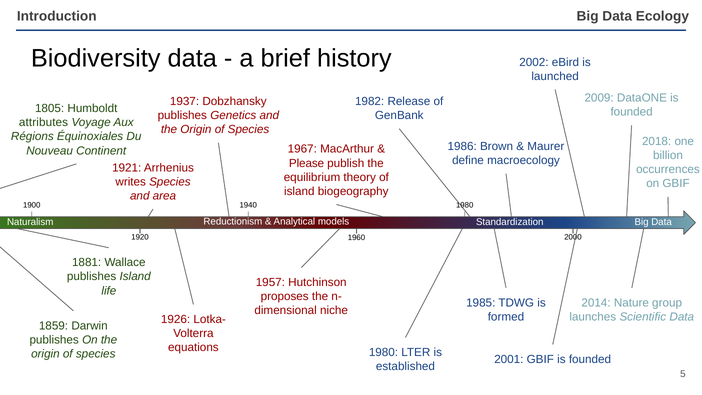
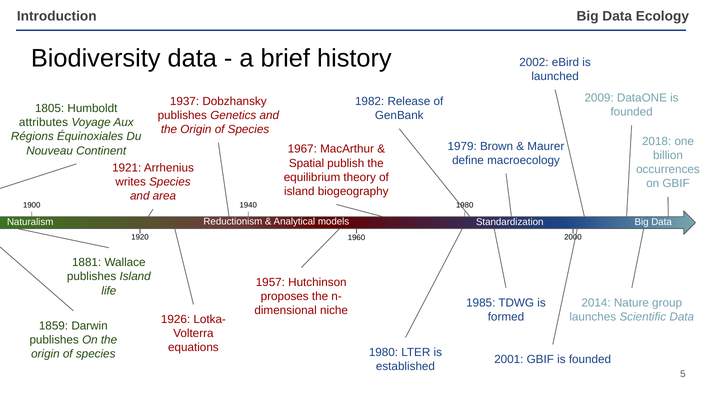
1986: 1986 -> 1979
Please: Please -> Spatial
